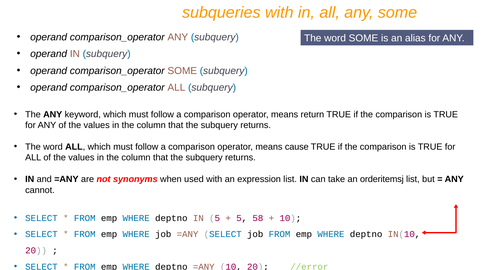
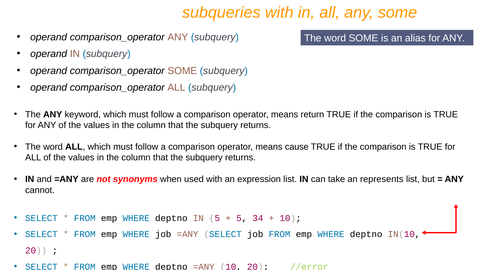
orderitemsj: orderitemsj -> represents
58: 58 -> 34
